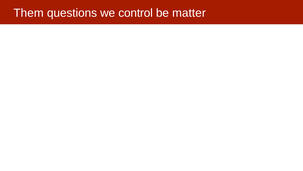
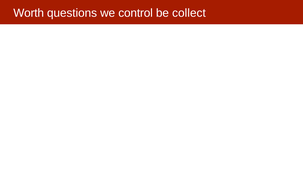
Them: Them -> Worth
matter: matter -> collect
